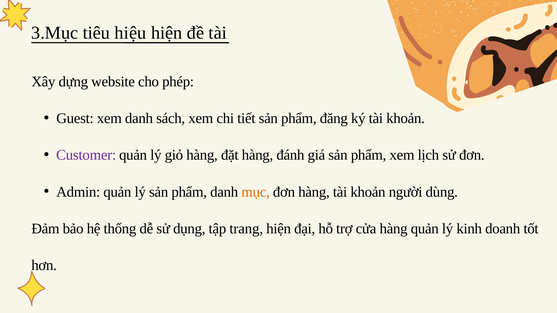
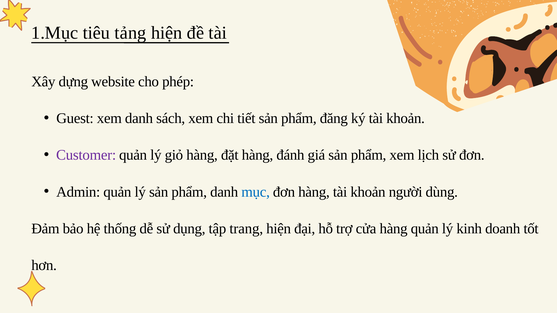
3.Mục: 3.Mục -> 1.Mục
hiệu: hiệu -> tảng
mục colour: orange -> blue
